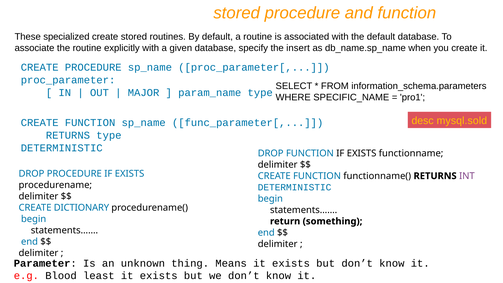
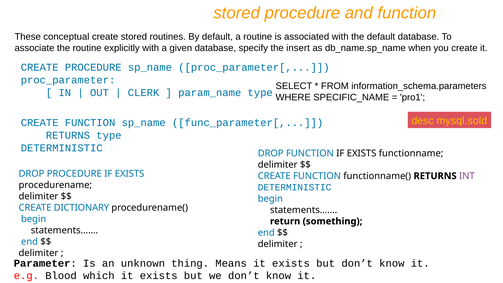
specialized: specialized -> conceptual
MAJOR: MAJOR -> CLERK
least: least -> which
